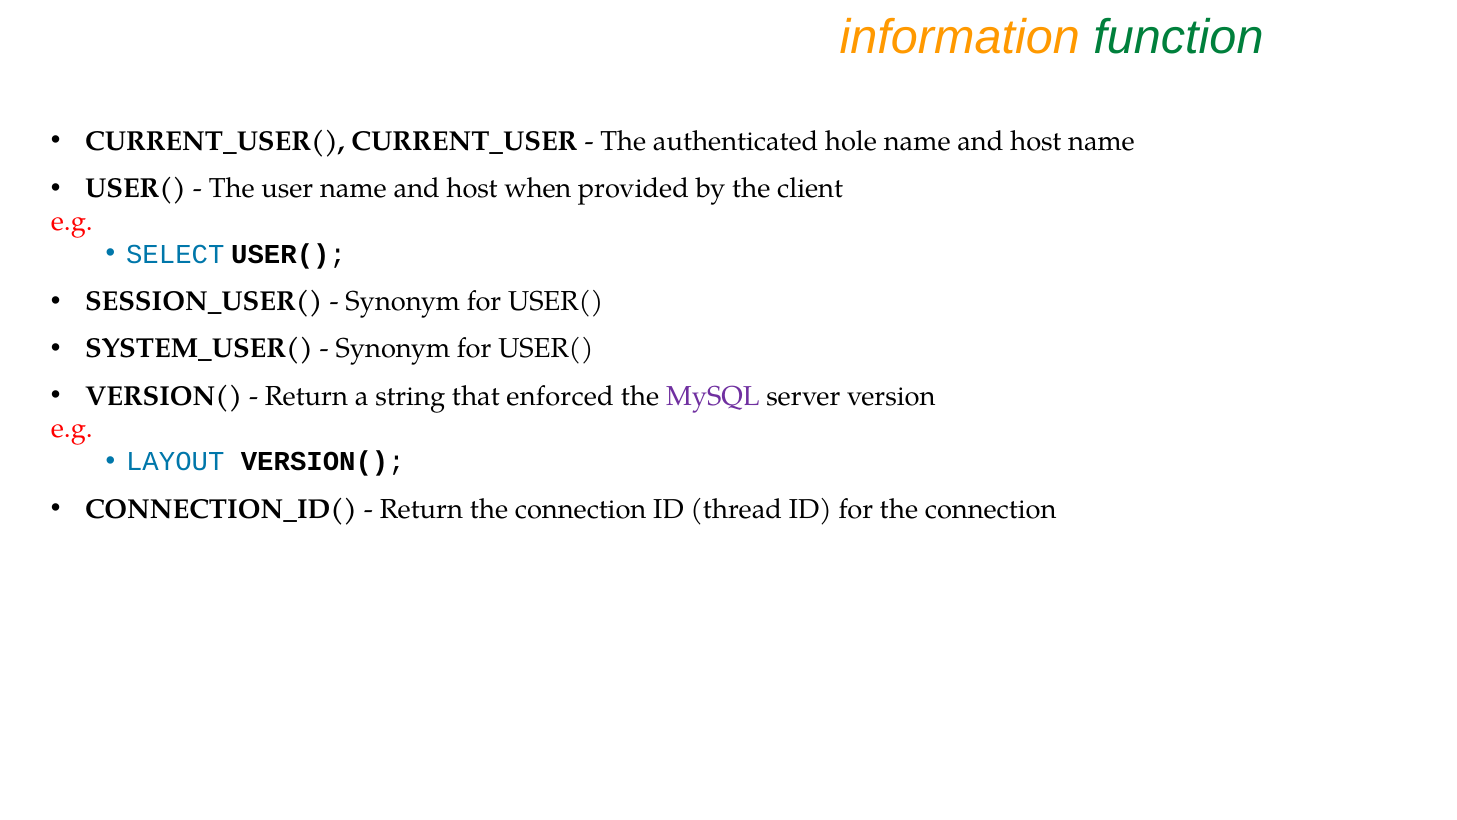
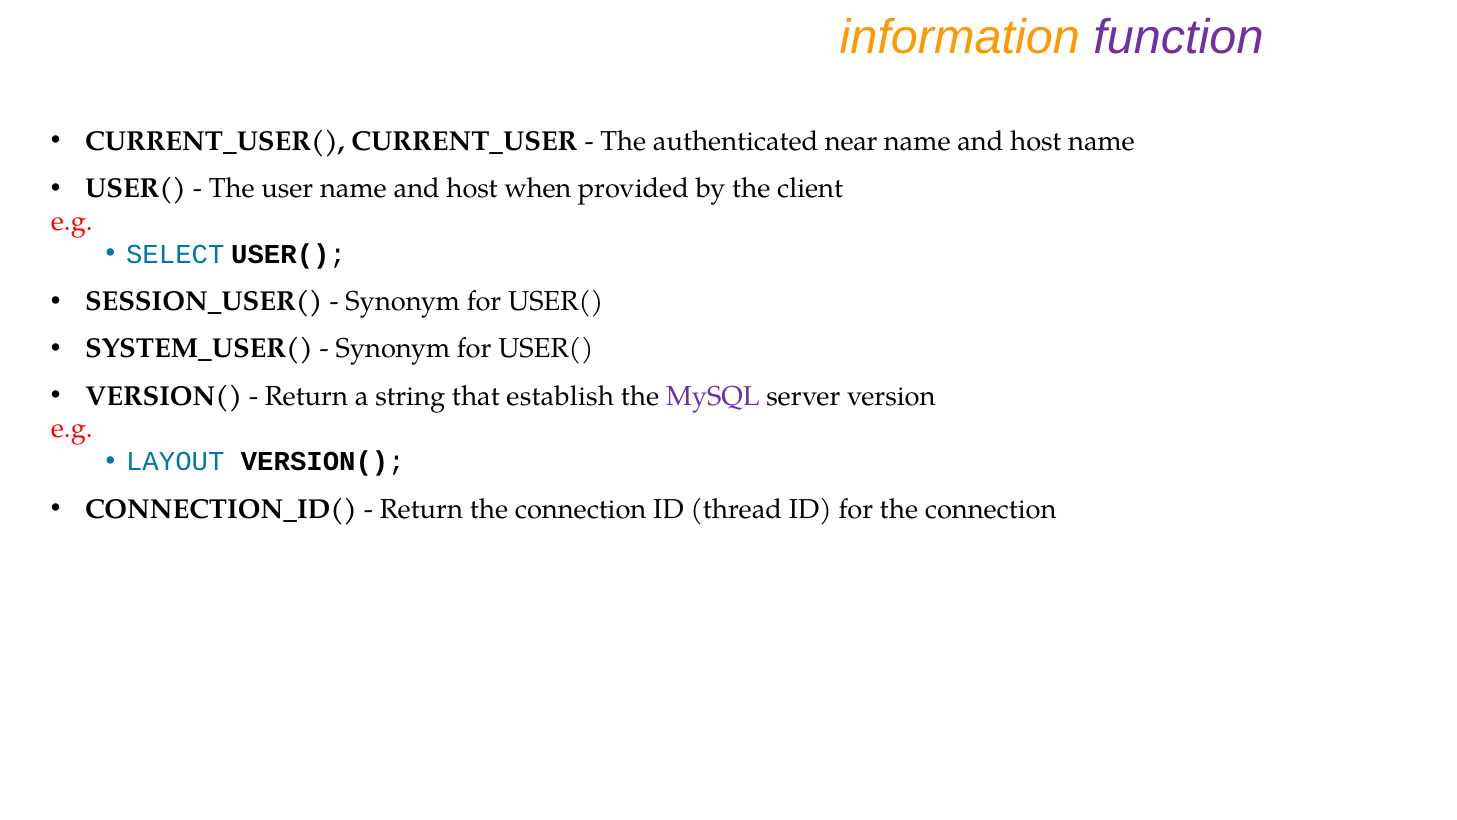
function colour: green -> purple
hole: hole -> near
enforced: enforced -> establish
